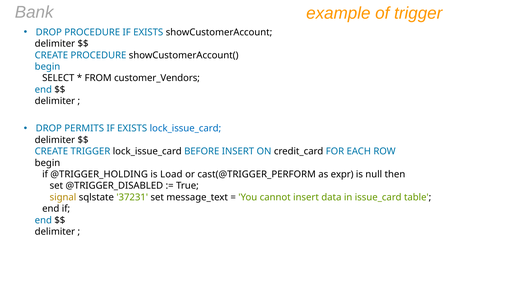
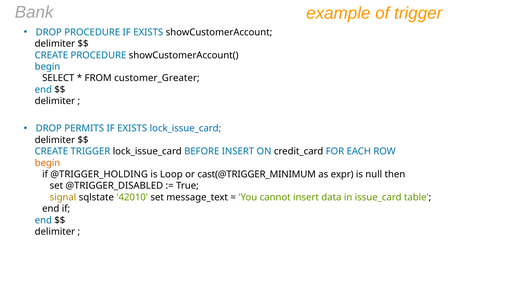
customer_Vendors: customer_Vendors -> customer_Greater
begin at (47, 163) colour: black -> orange
Load: Load -> Loop
cast(@TRIGGER_PERFORM: cast(@TRIGGER_PERFORM -> cast(@TRIGGER_MINIMUM
37231: 37231 -> 42010
